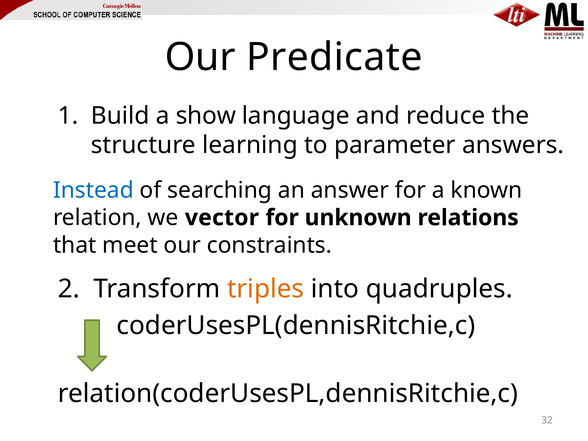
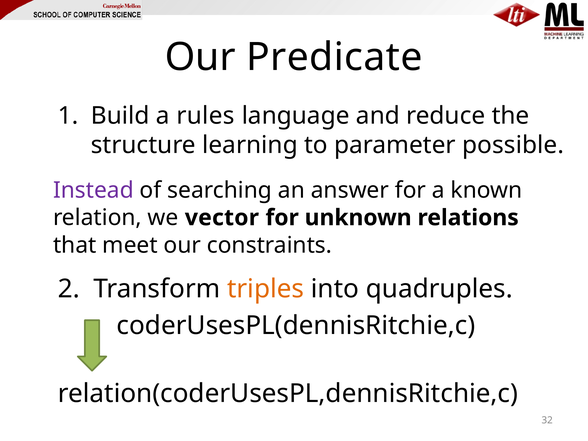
show: show -> rules
answers: answers -> possible
Instead colour: blue -> purple
